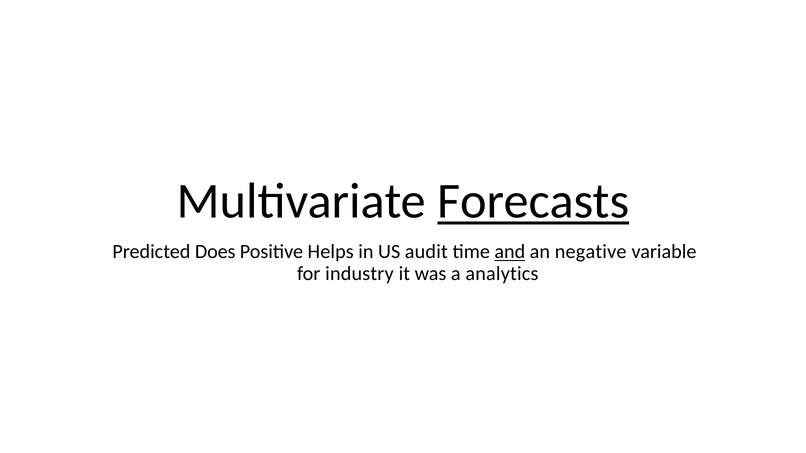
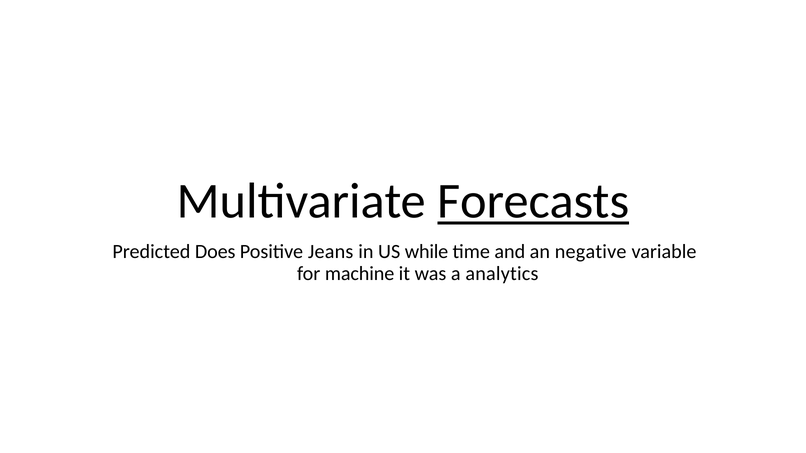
Helps: Helps -> Jeans
audit: audit -> while
and underline: present -> none
industry: industry -> machine
